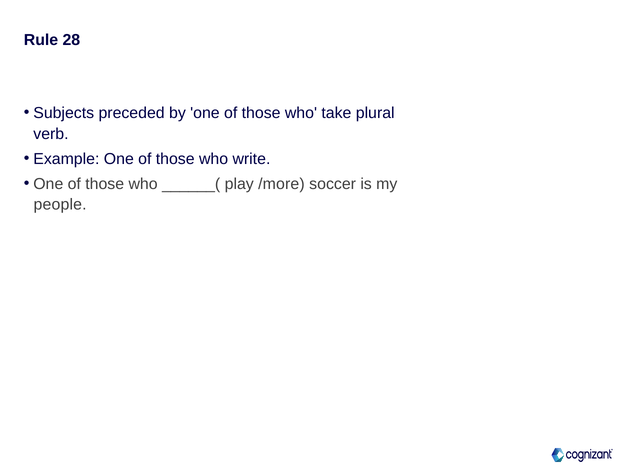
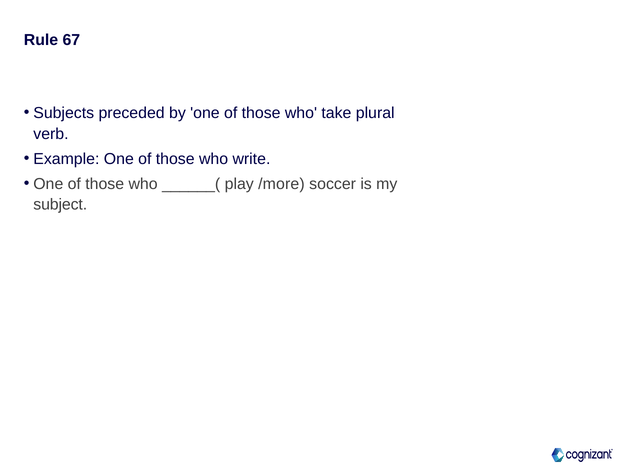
28: 28 -> 67
people: people -> subject
